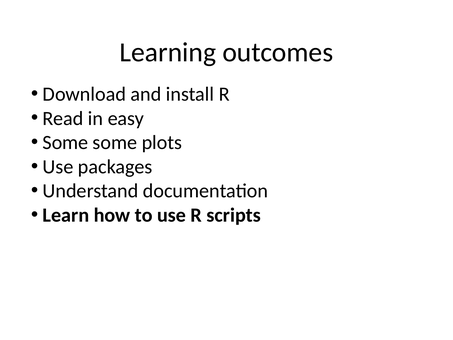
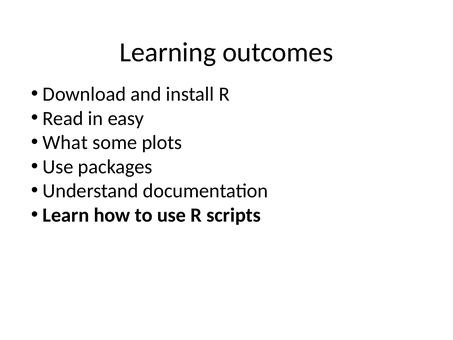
Some at (65, 142): Some -> What
